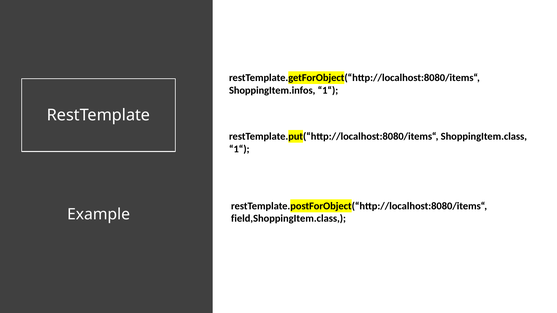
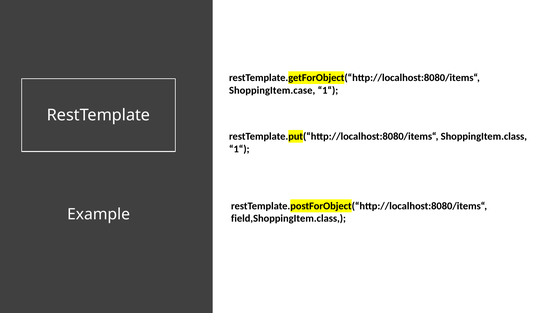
ShoppingItem.infos: ShoppingItem.infos -> ShoppingItem.case
